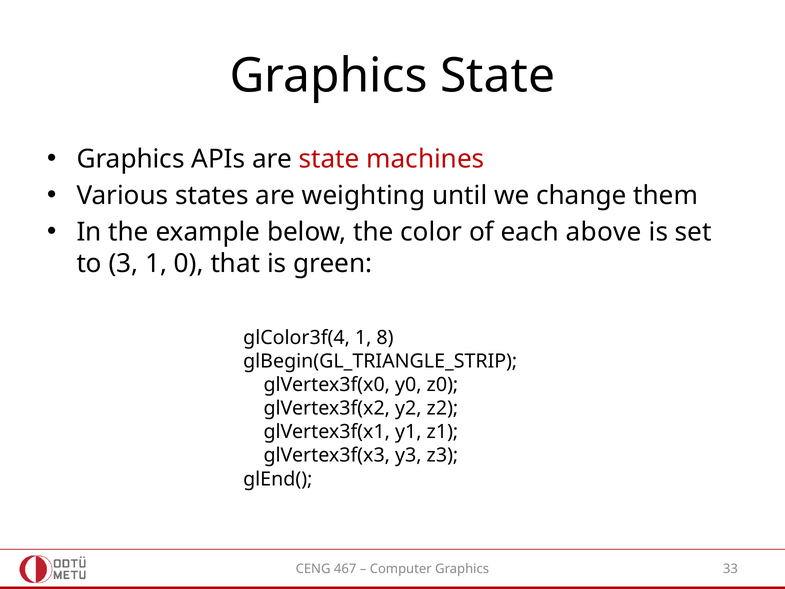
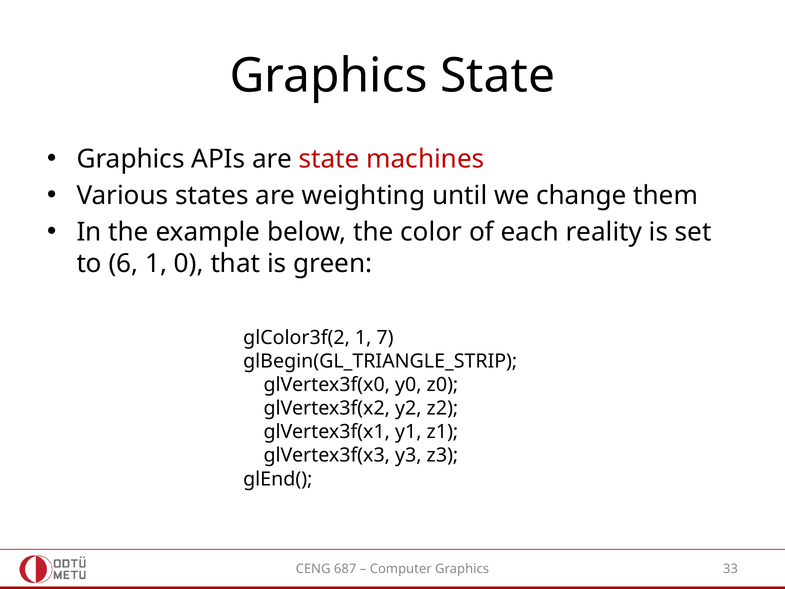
above: above -> reality
3: 3 -> 6
glColor3f(4: glColor3f(4 -> glColor3f(2
8: 8 -> 7
467: 467 -> 687
